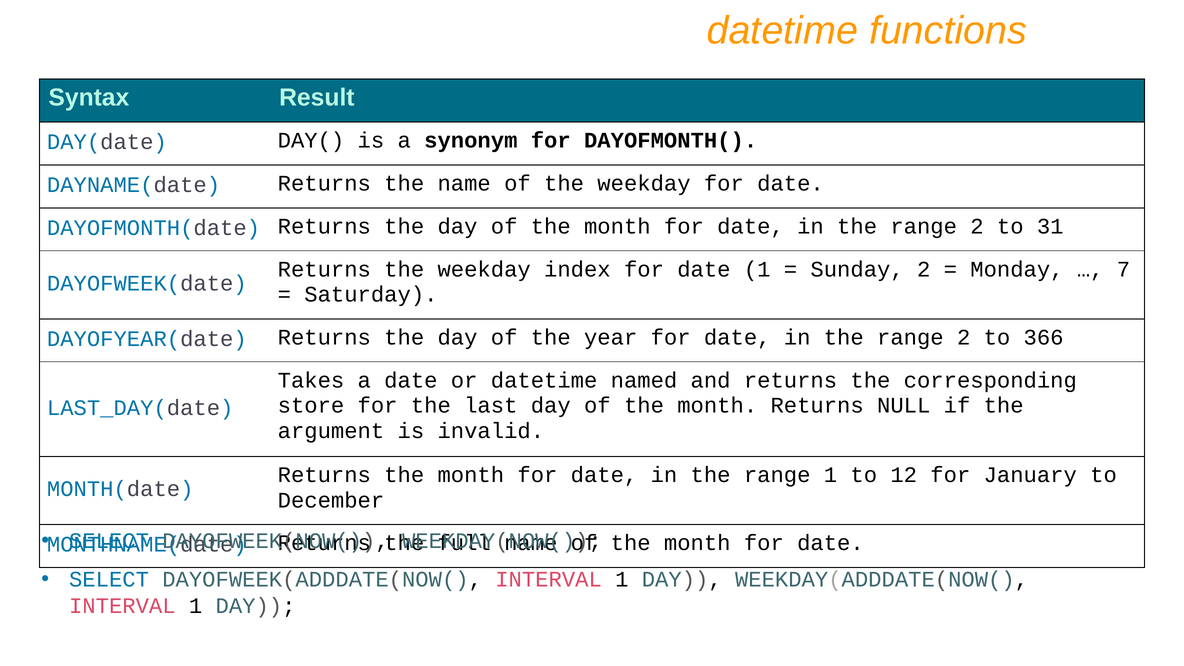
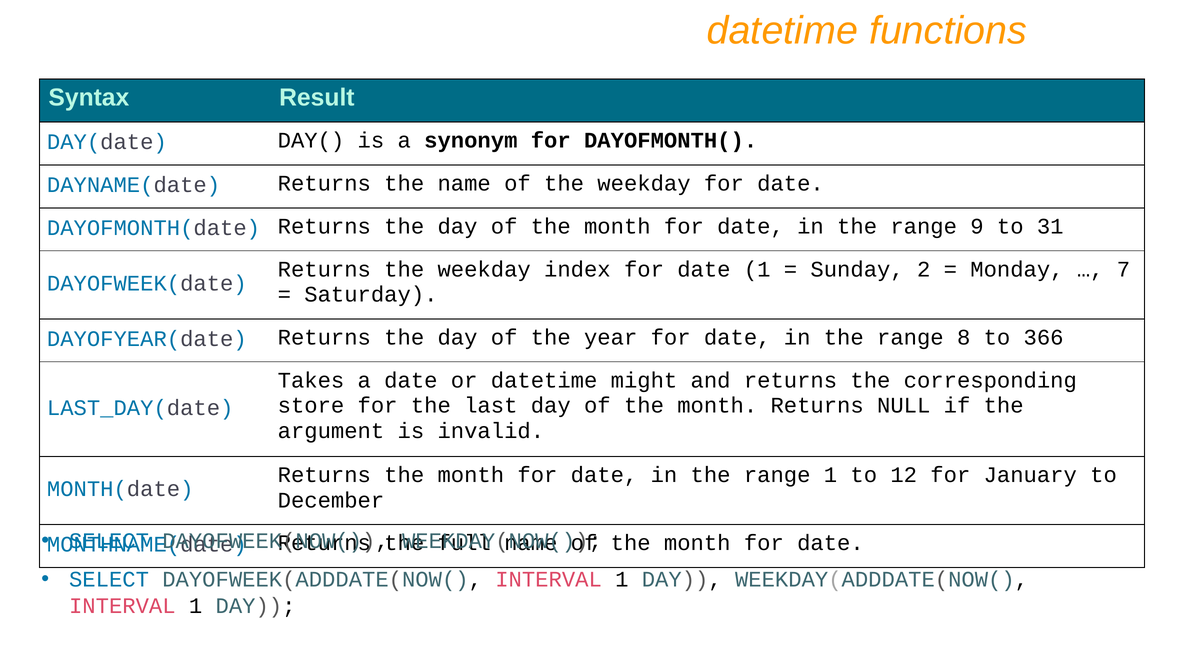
2 at (977, 226): 2 -> 9
2 at (964, 337): 2 -> 8
named: named -> might
